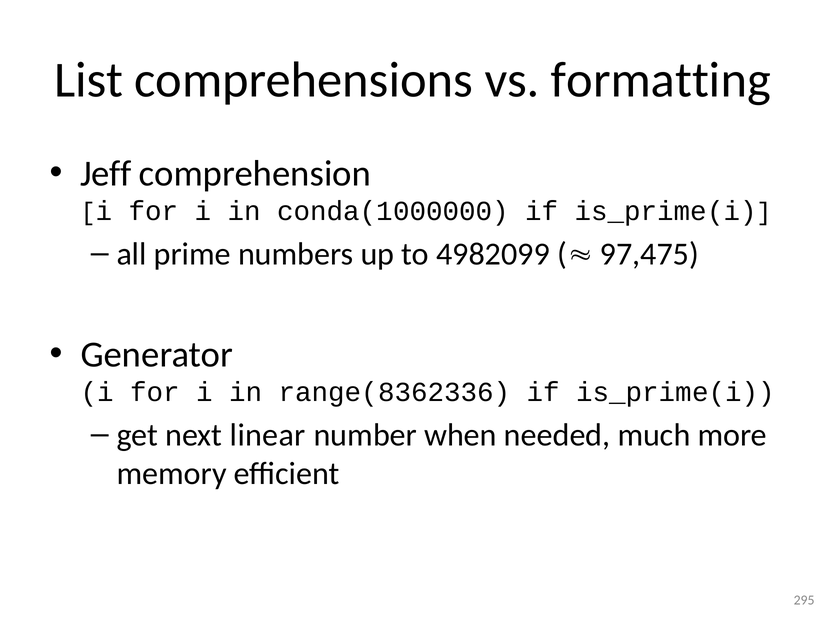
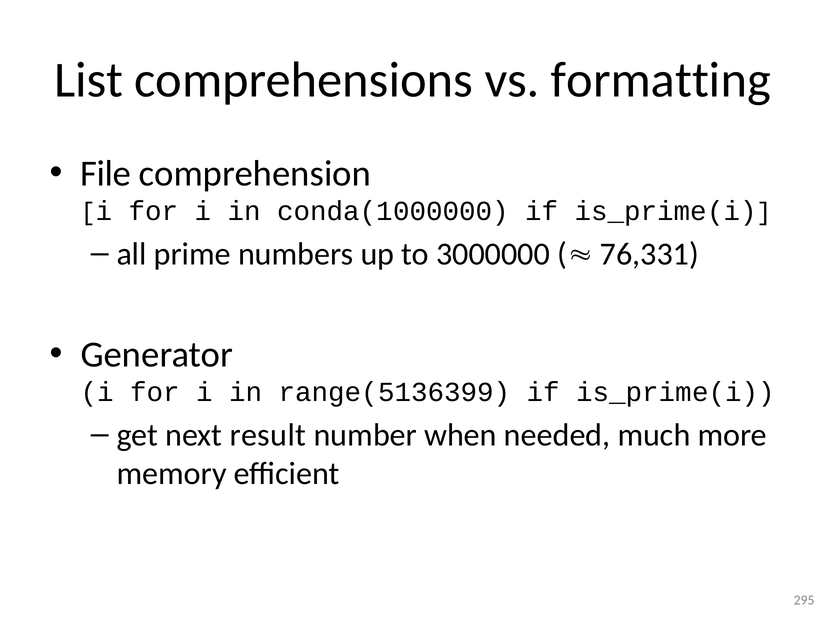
Jeff: Jeff -> File
4982099: 4982099 -> 3000000
97,475: 97,475 -> 76,331
range(8362336: range(8362336 -> range(5136399
linear: linear -> result
